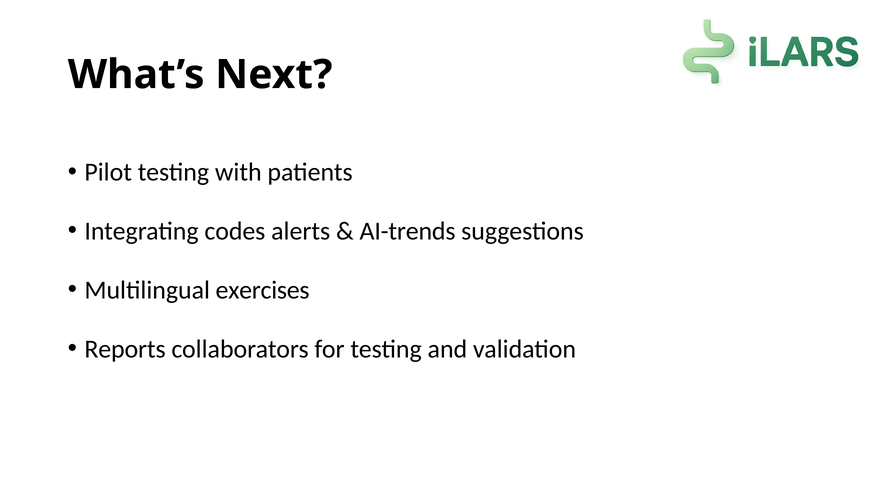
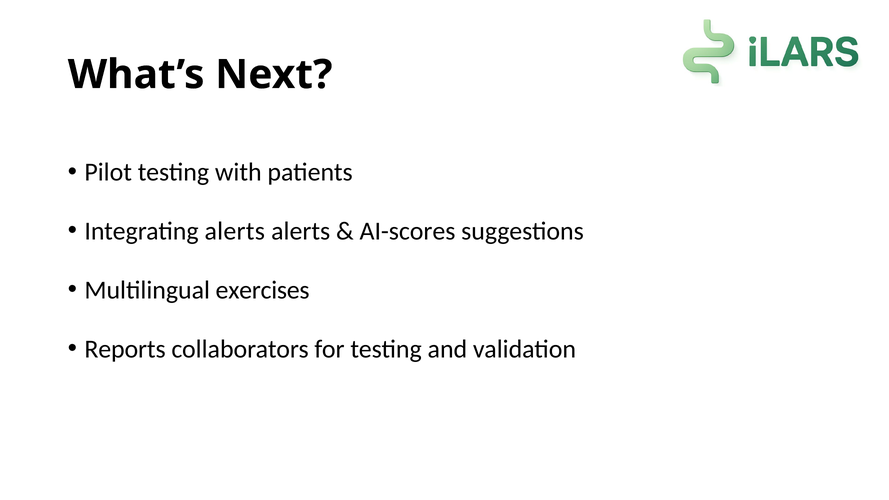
Integrating codes: codes -> alerts
AI-trends: AI-trends -> AI-scores
